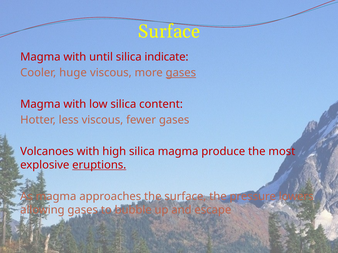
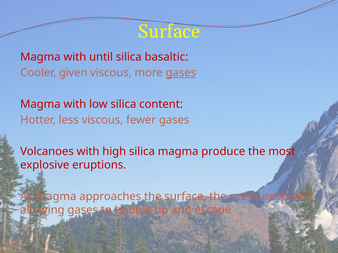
indicate: indicate -> basaltic
huge: huge -> given
eruptions underline: present -> none
